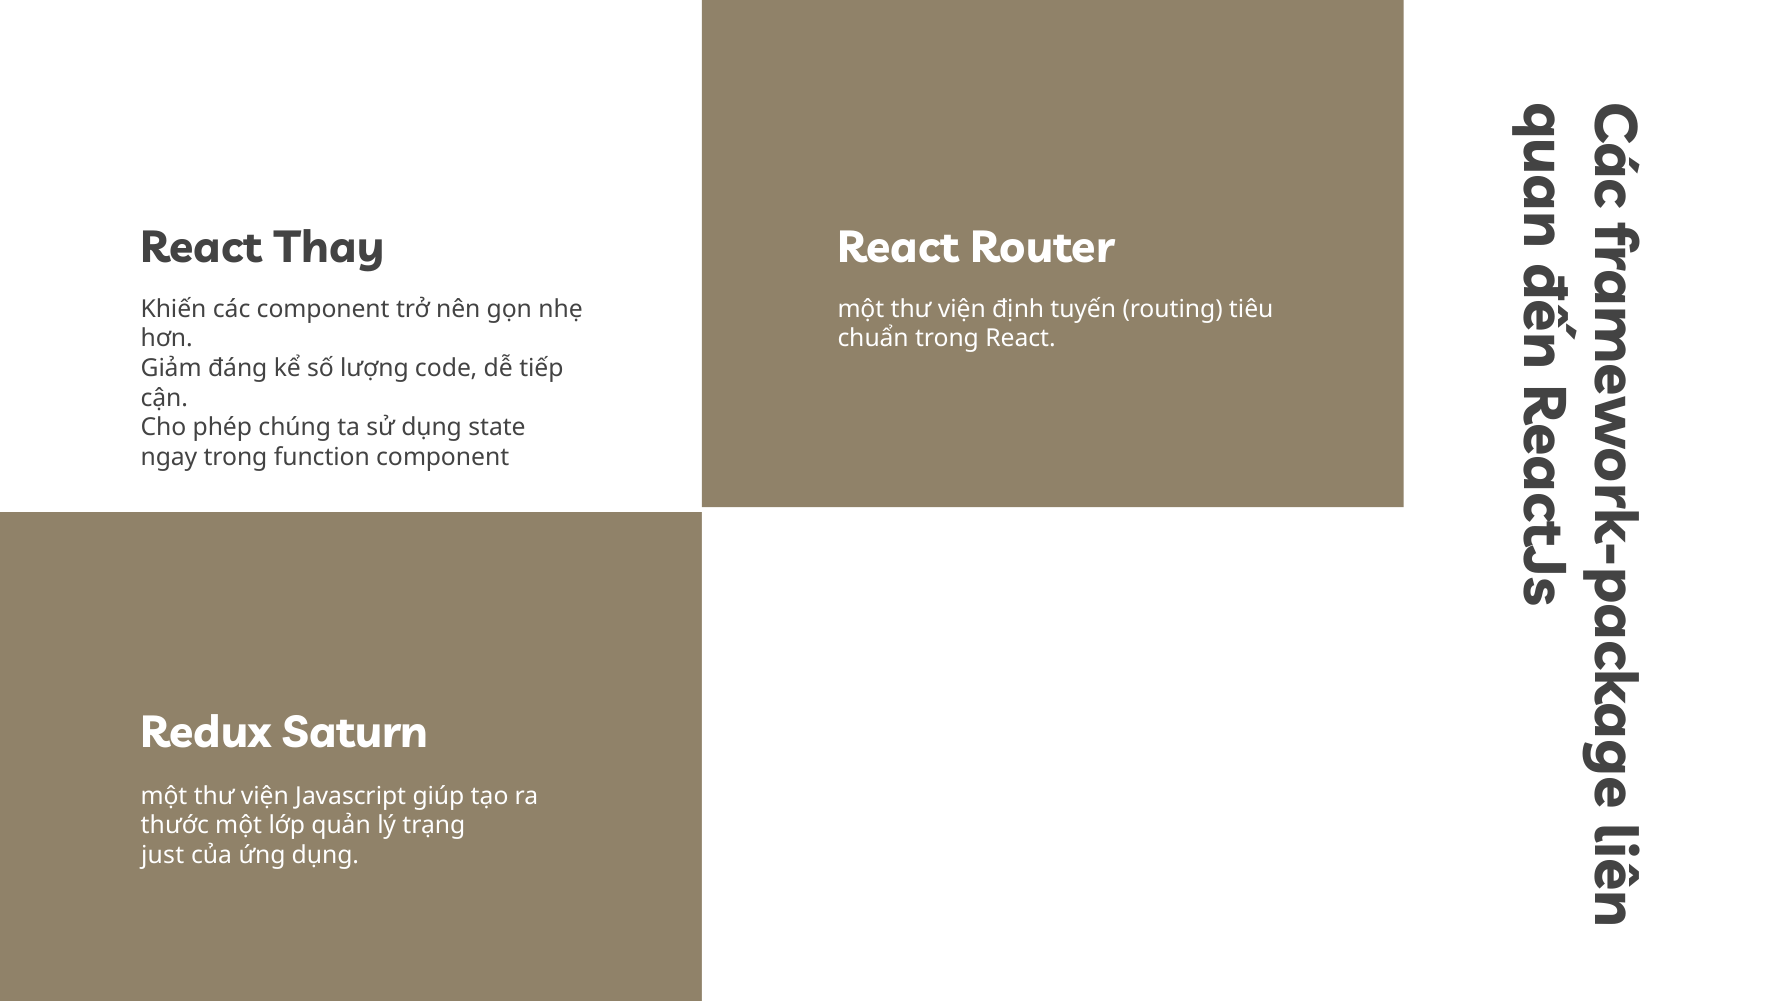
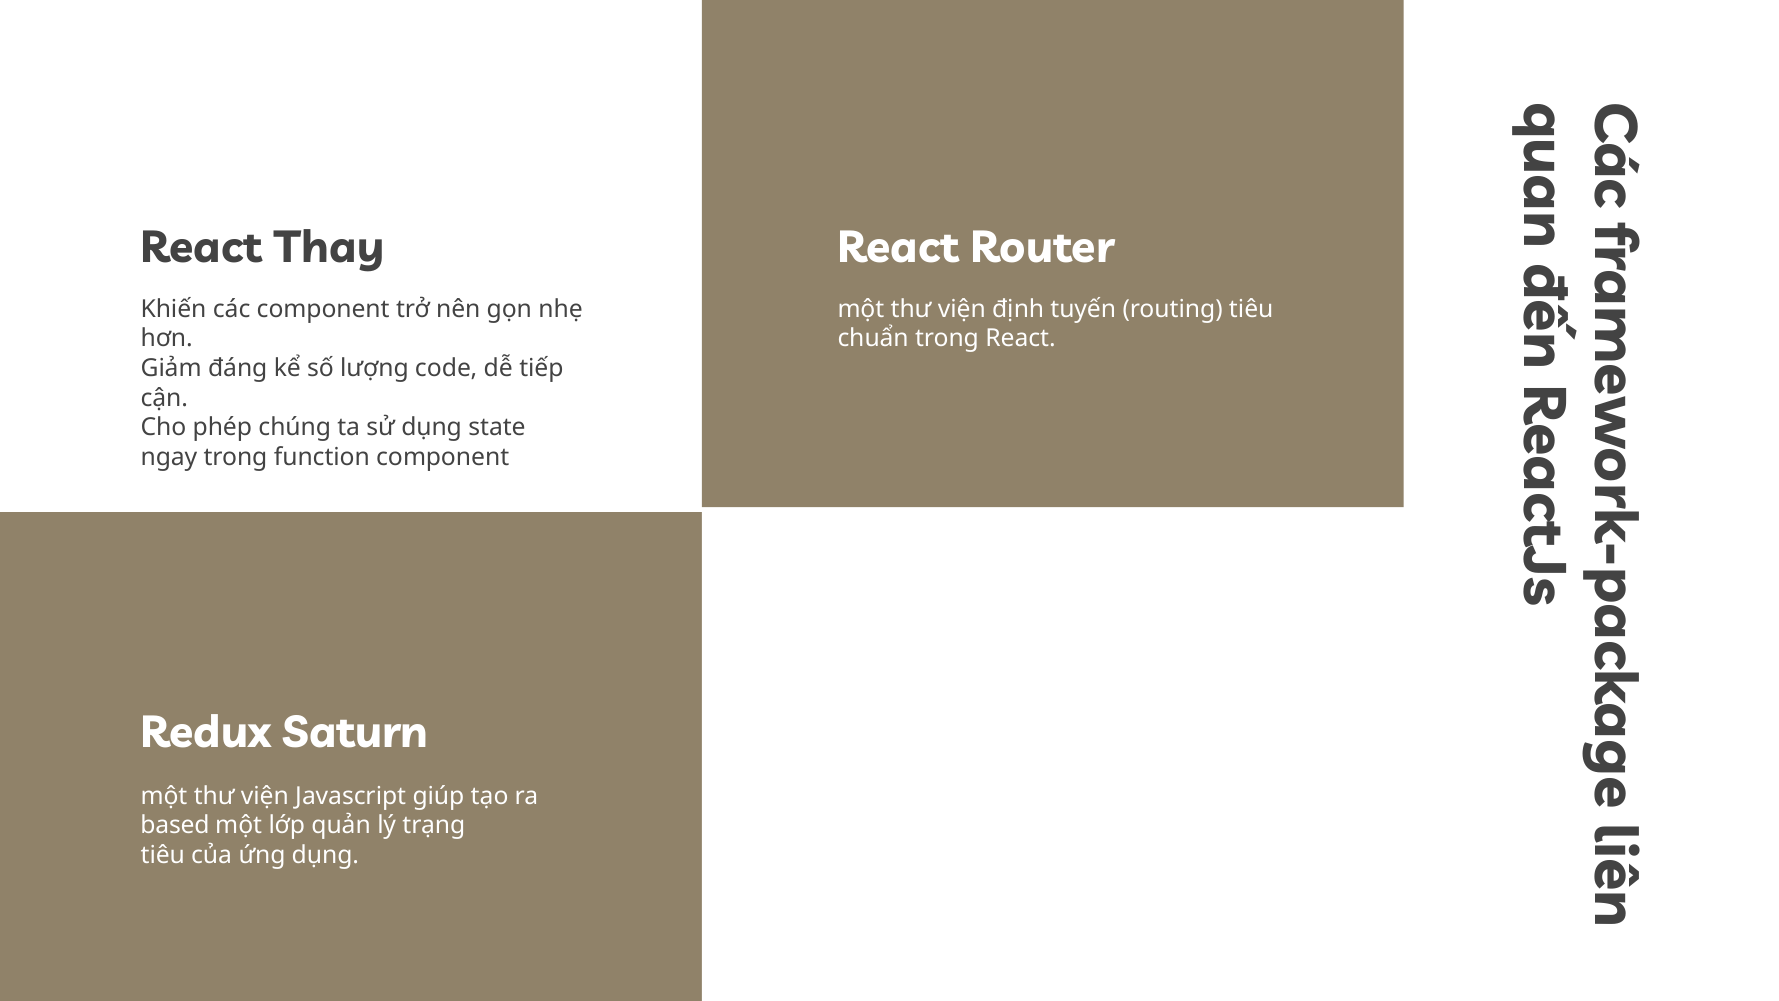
thước: thước -> based
just at (163, 855): just -> tiêu
